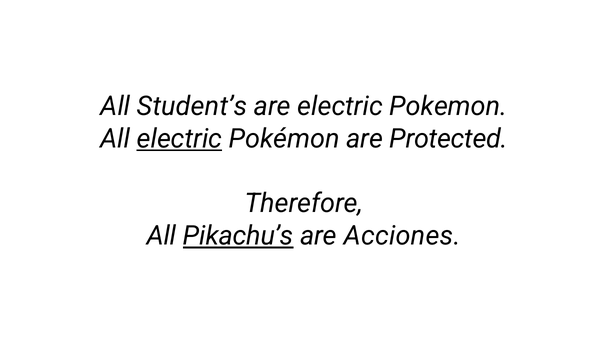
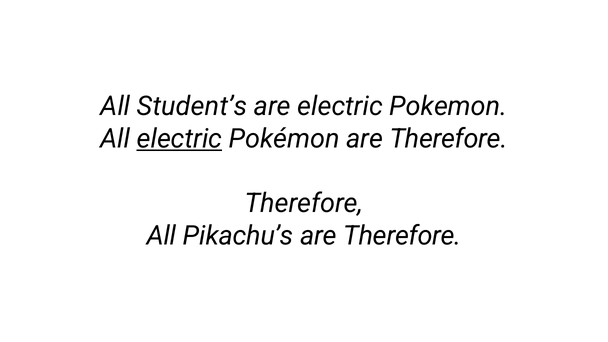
Pokémon are Protected: Protected -> Therefore
Pikachu’s underline: present -> none
Acciones at (402, 236): Acciones -> Therefore
